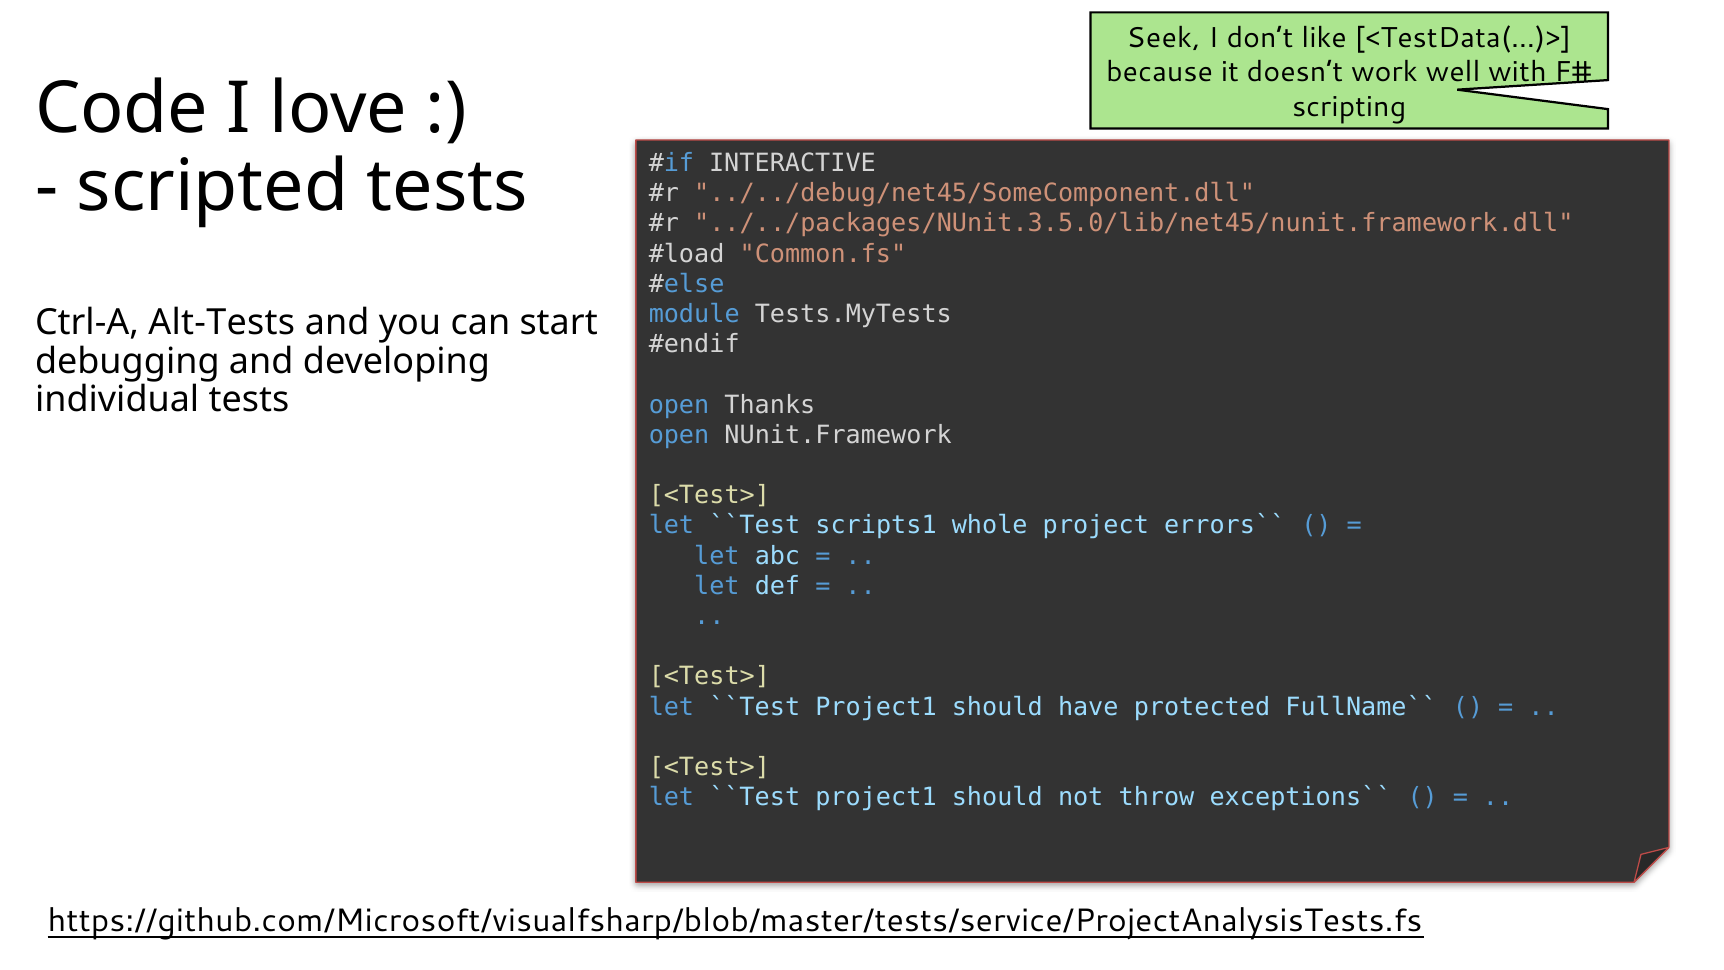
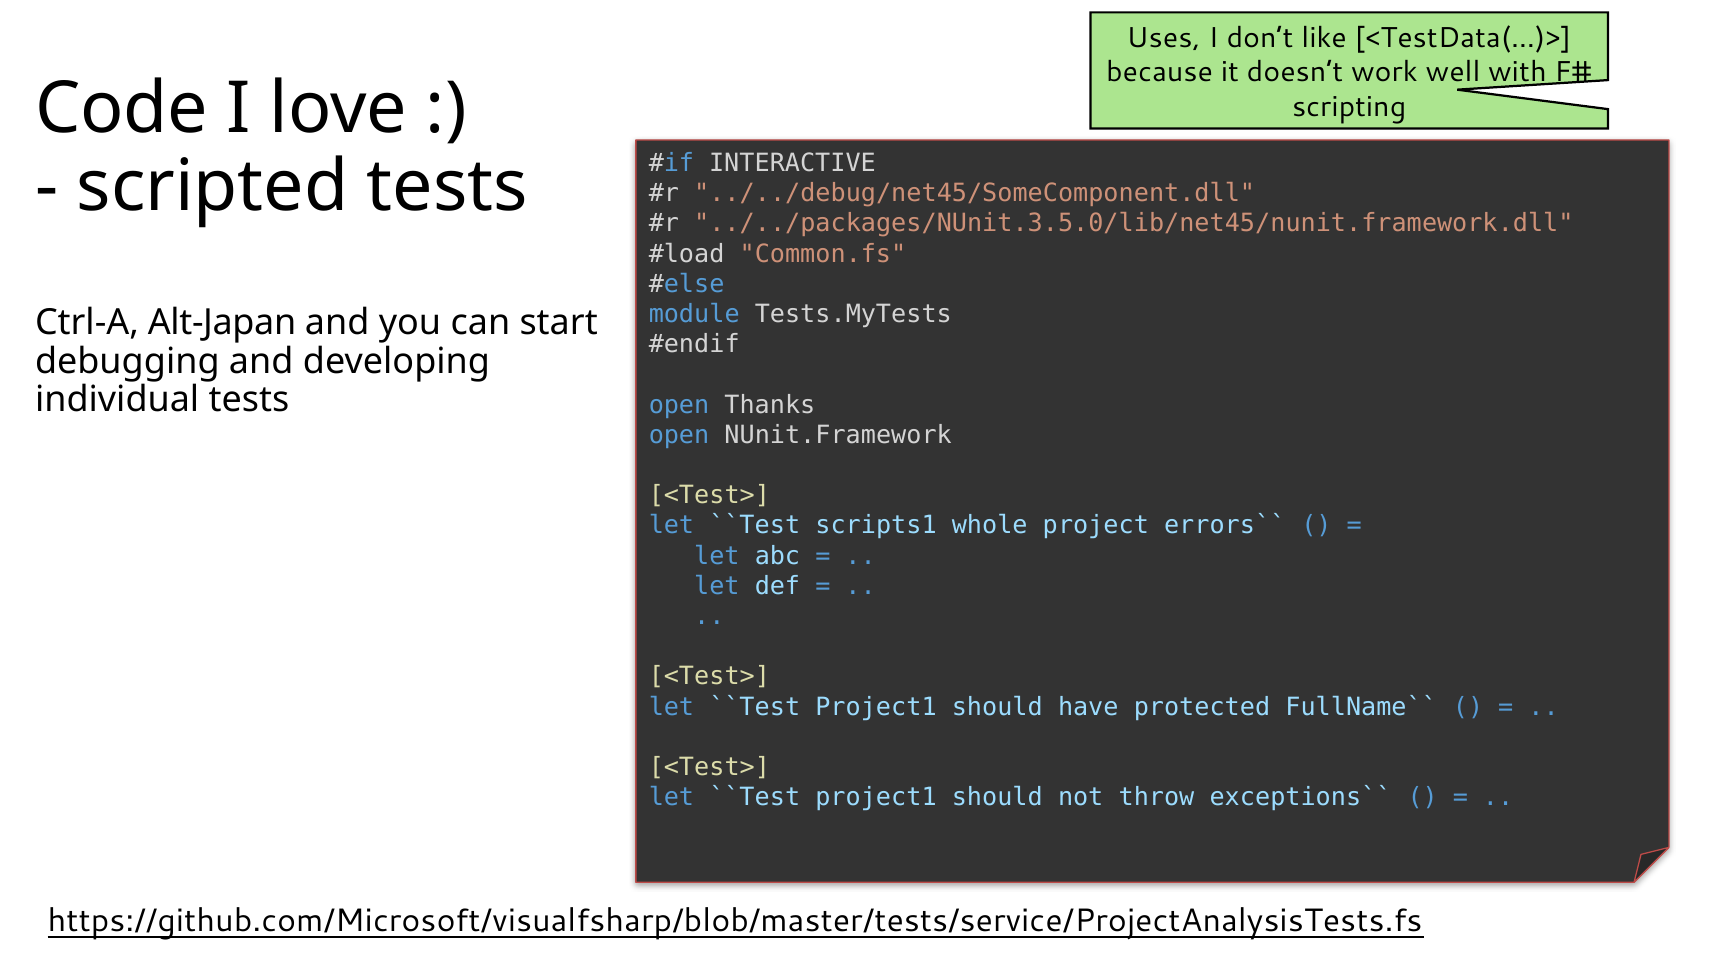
Seek: Seek -> Uses
Alt-Tests: Alt-Tests -> Alt-Japan
